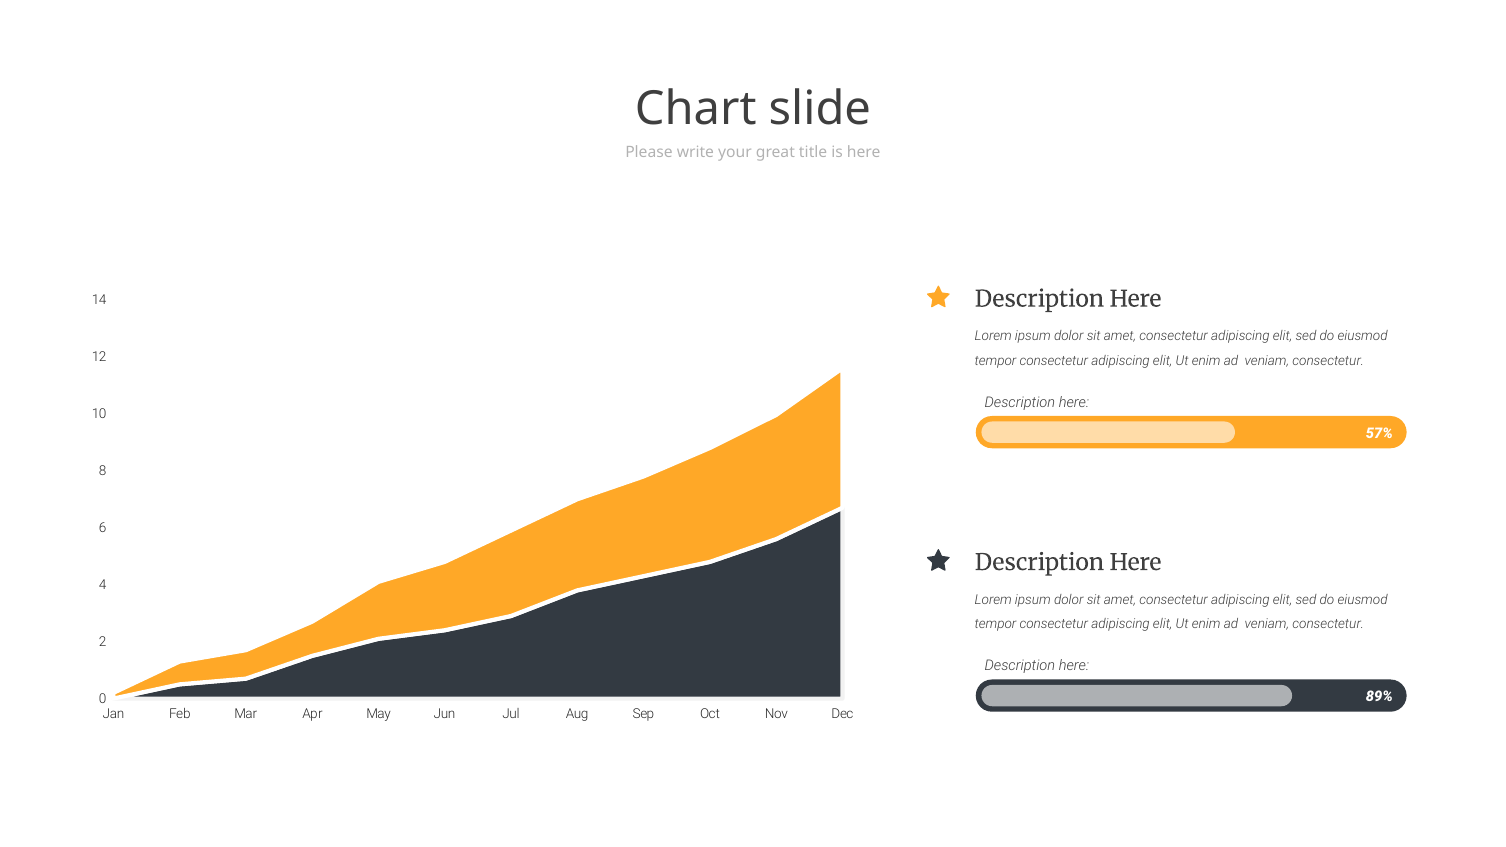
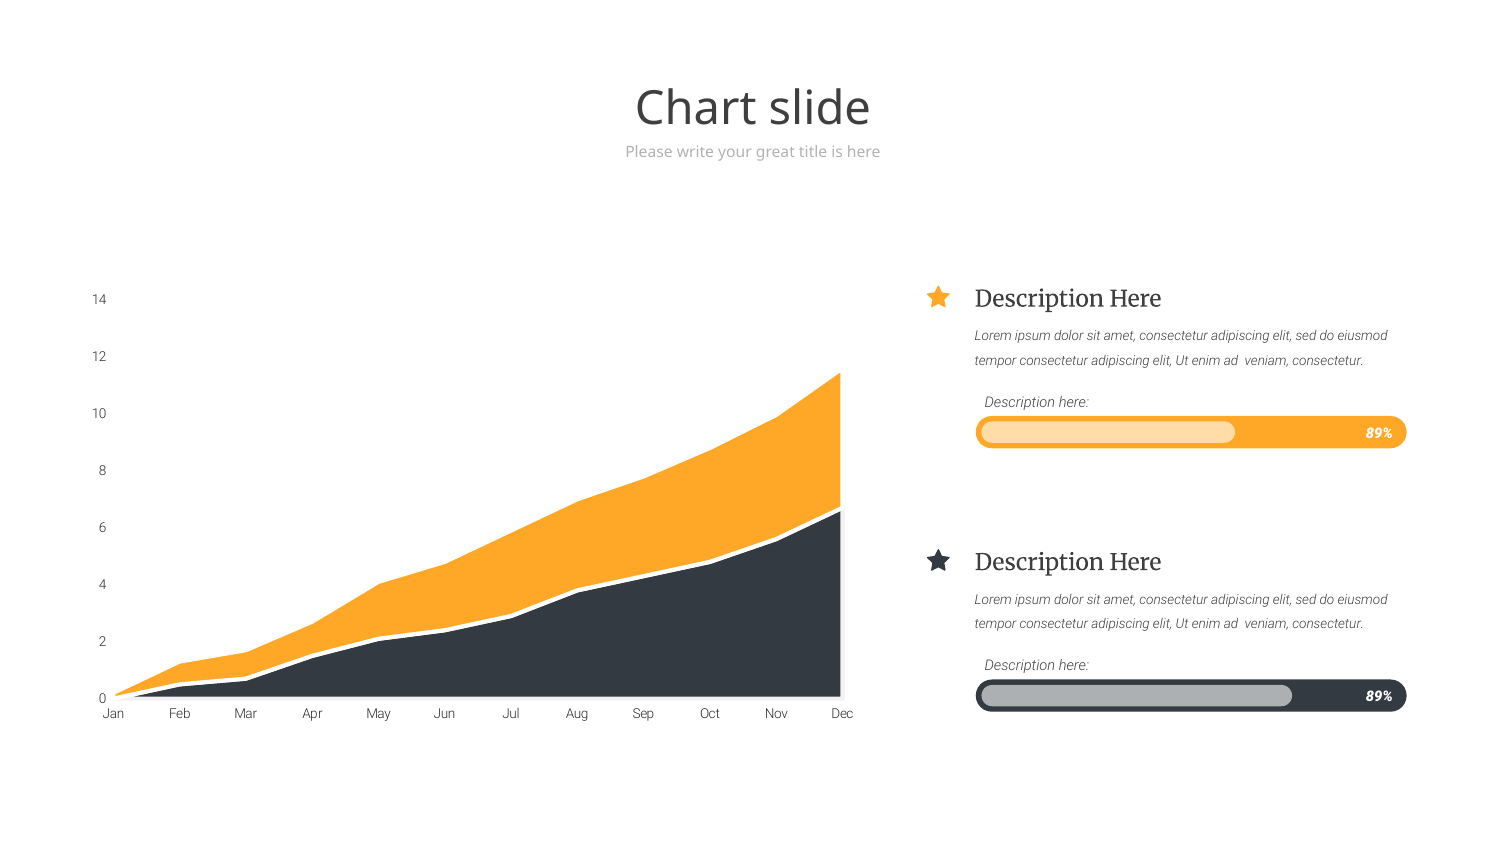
57% at (1379, 434): 57% -> 89%
